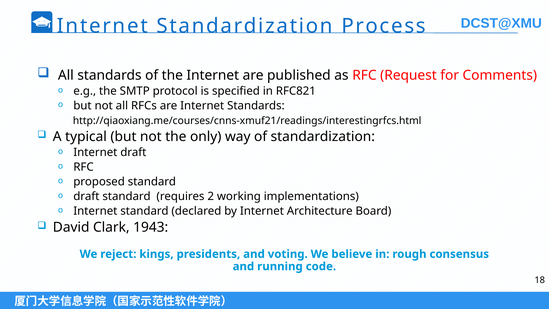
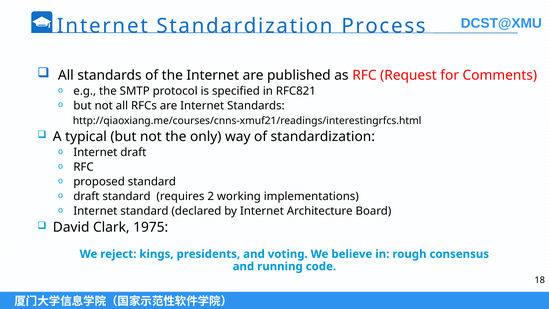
1943: 1943 -> 1975
